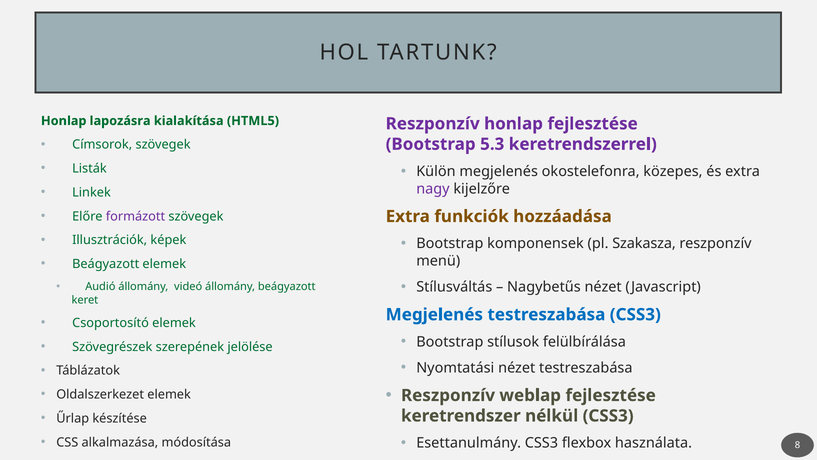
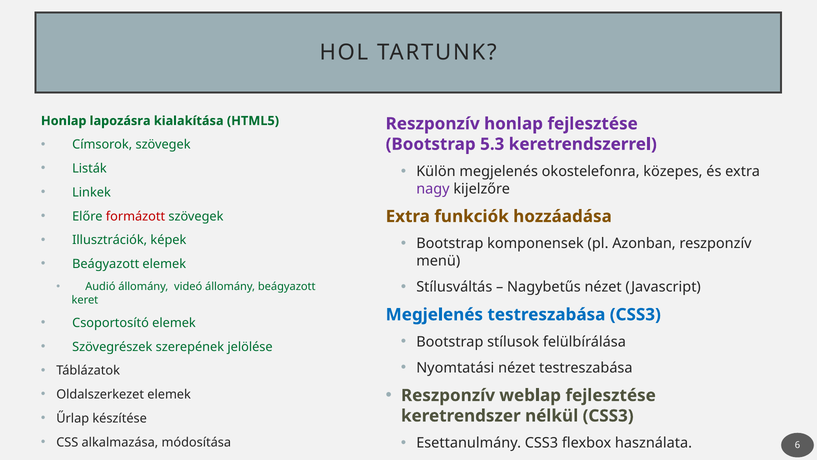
formázott colour: purple -> red
Szakasza: Szakasza -> Azonban
8: 8 -> 6
